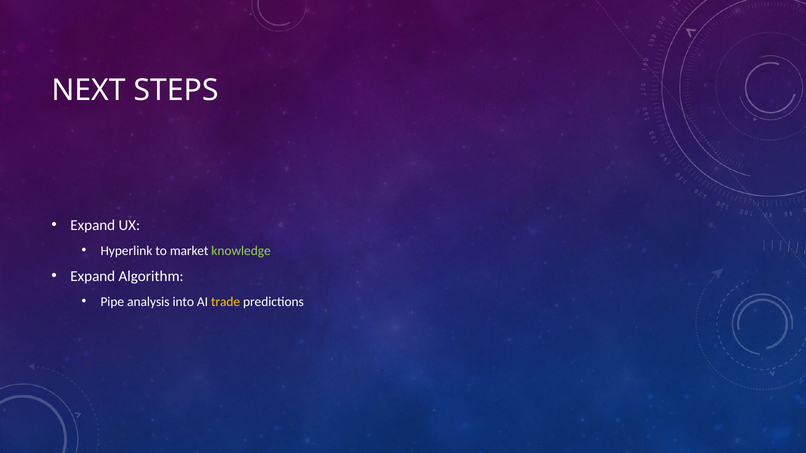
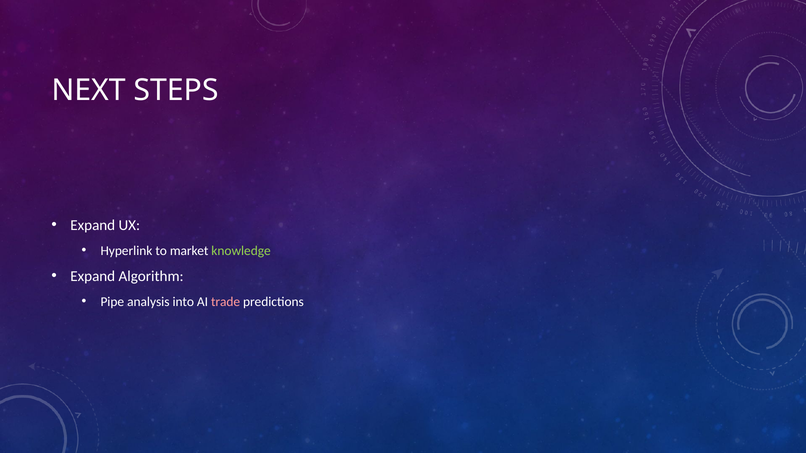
trade colour: yellow -> pink
